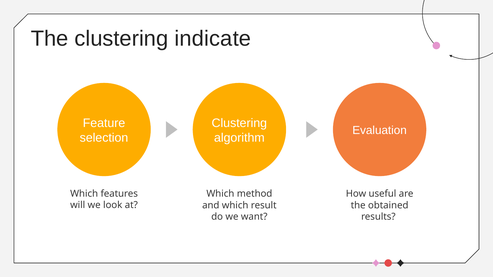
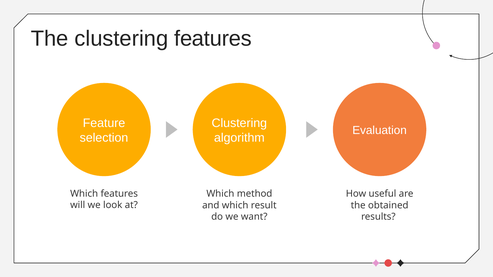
clustering indicate: indicate -> features
